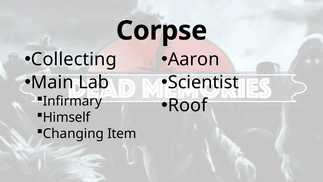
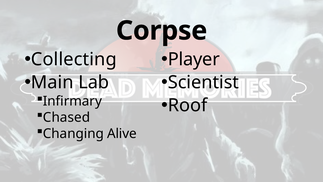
Aaron: Aaron -> Player
Himself: Himself -> Chased
Item: Item -> Alive
